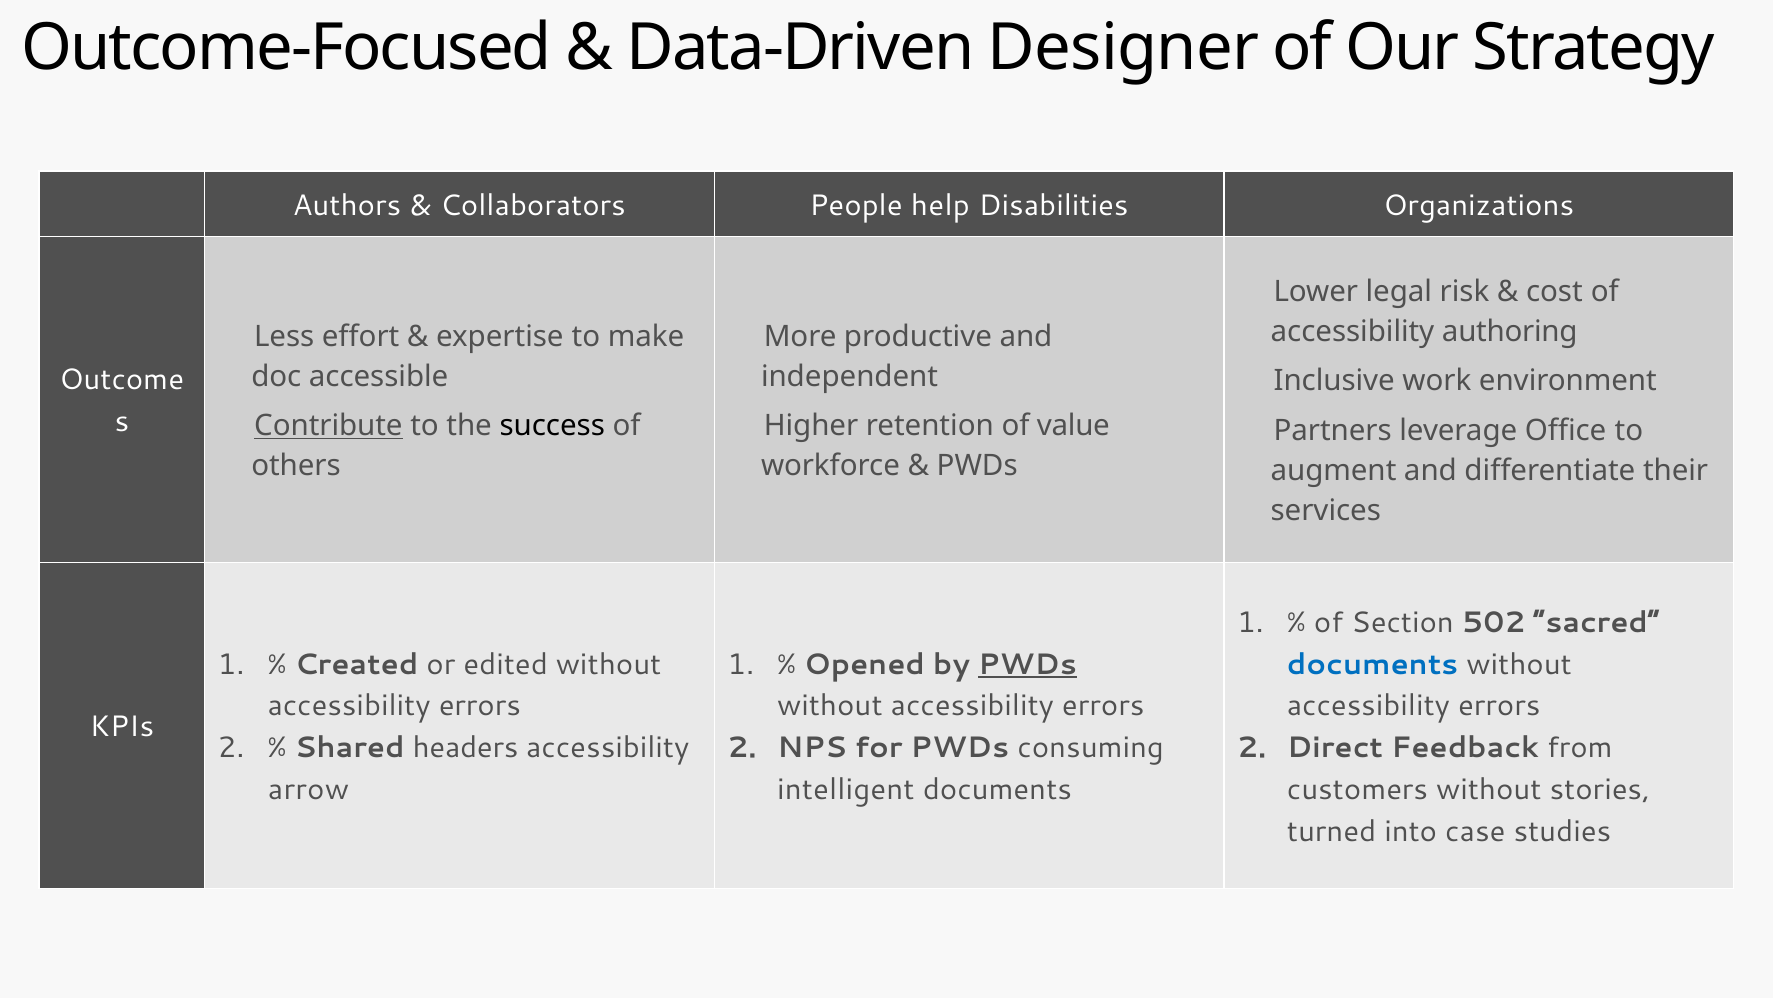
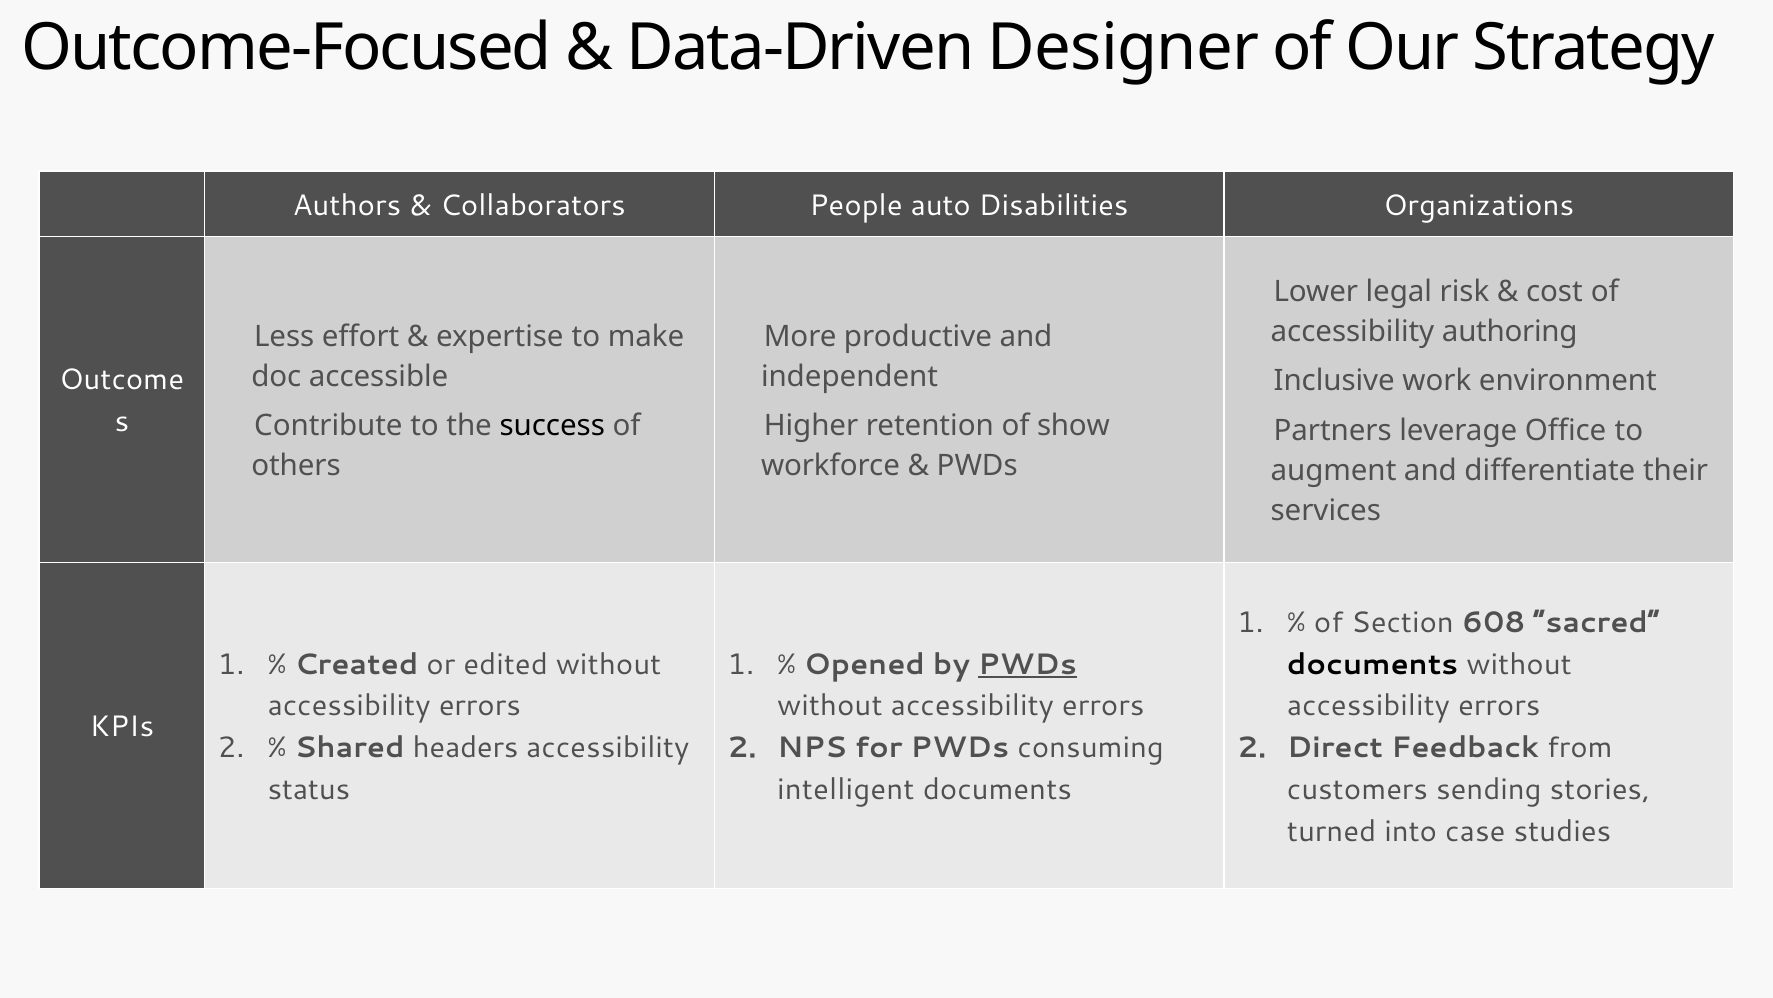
help: help -> auto
Contribute underline: present -> none
value: value -> show
502: 502 -> 608
documents at (1373, 664) colour: blue -> black
arrow: arrow -> status
customers without: without -> sending
